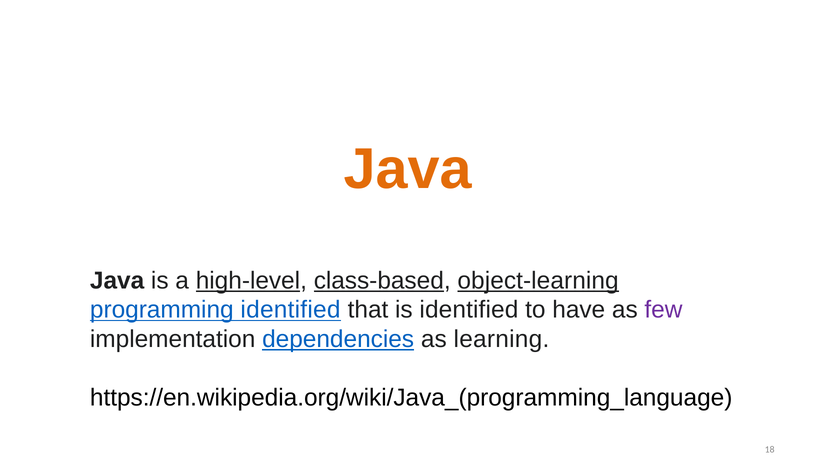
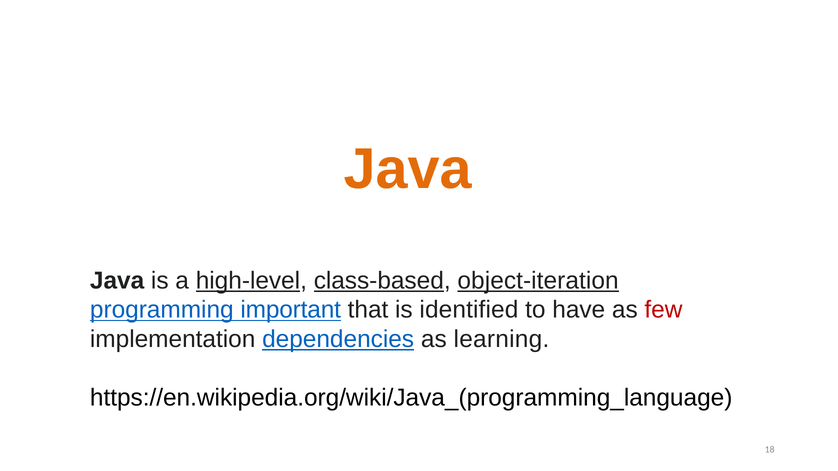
object-learning: object-learning -> object-iteration
programming identified: identified -> important
few colour: purple -> red
